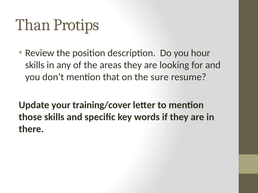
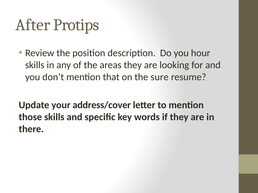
Than: Than -> After
training/cover: training/cover -> address/cover
